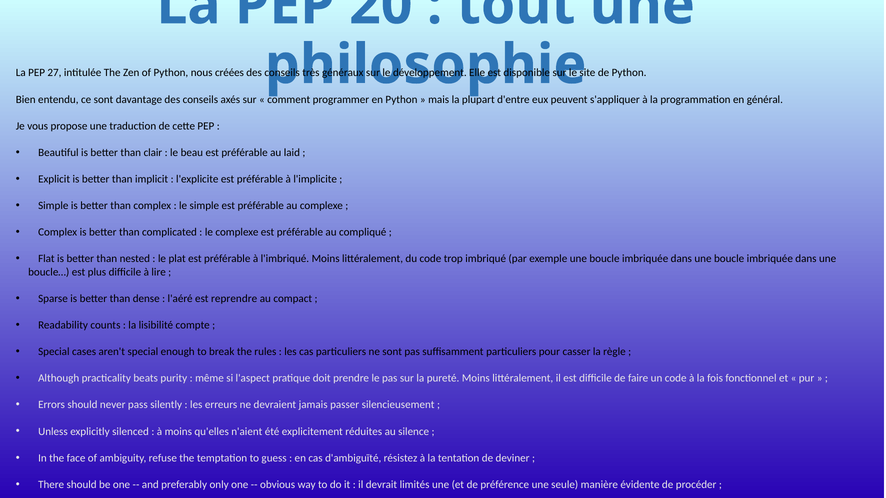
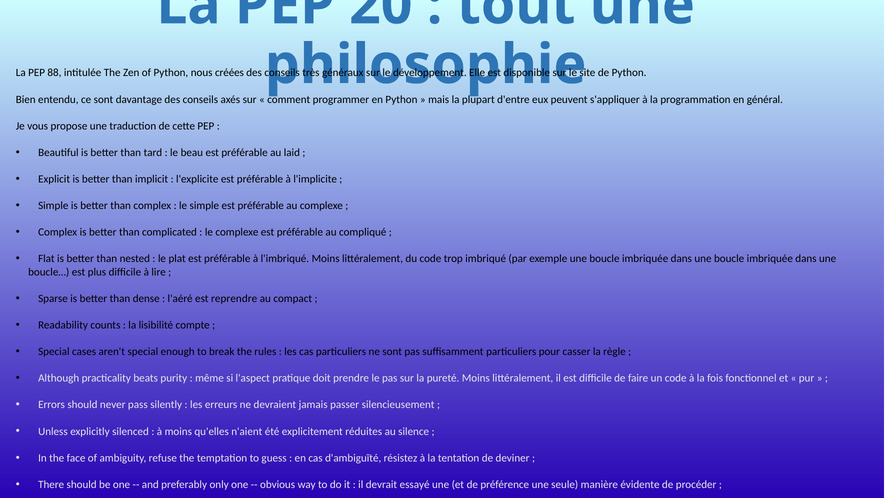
27: 27 -> 88
clair: clair -> tard
limités: limités -> essayé
